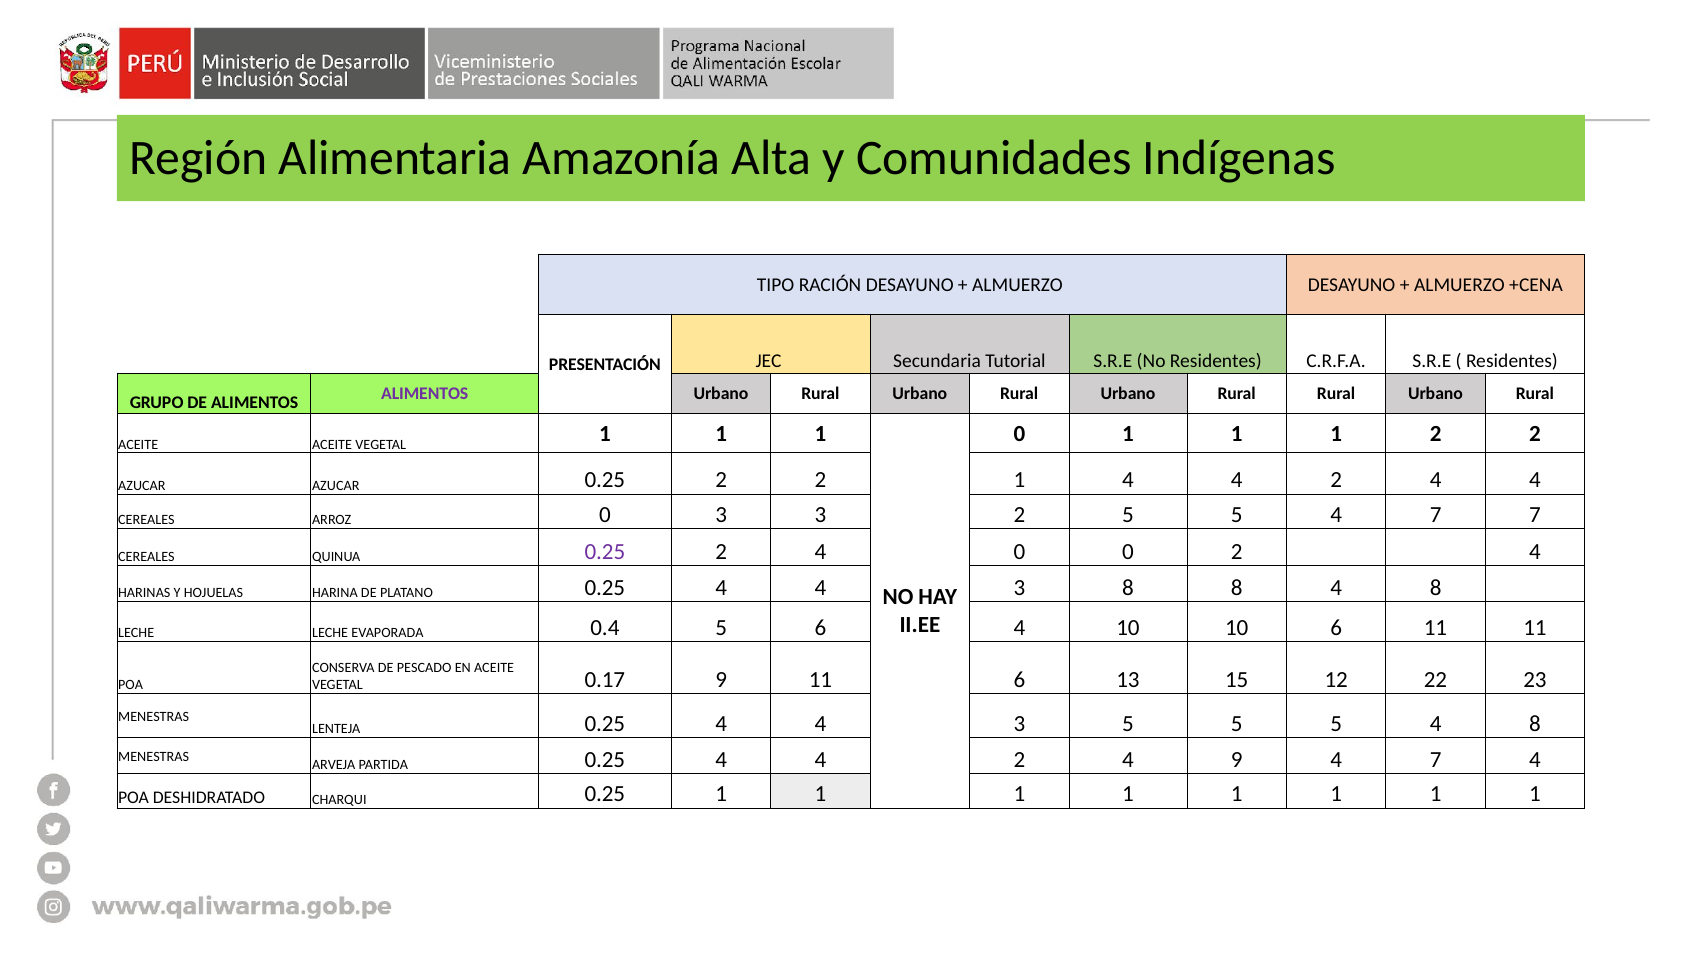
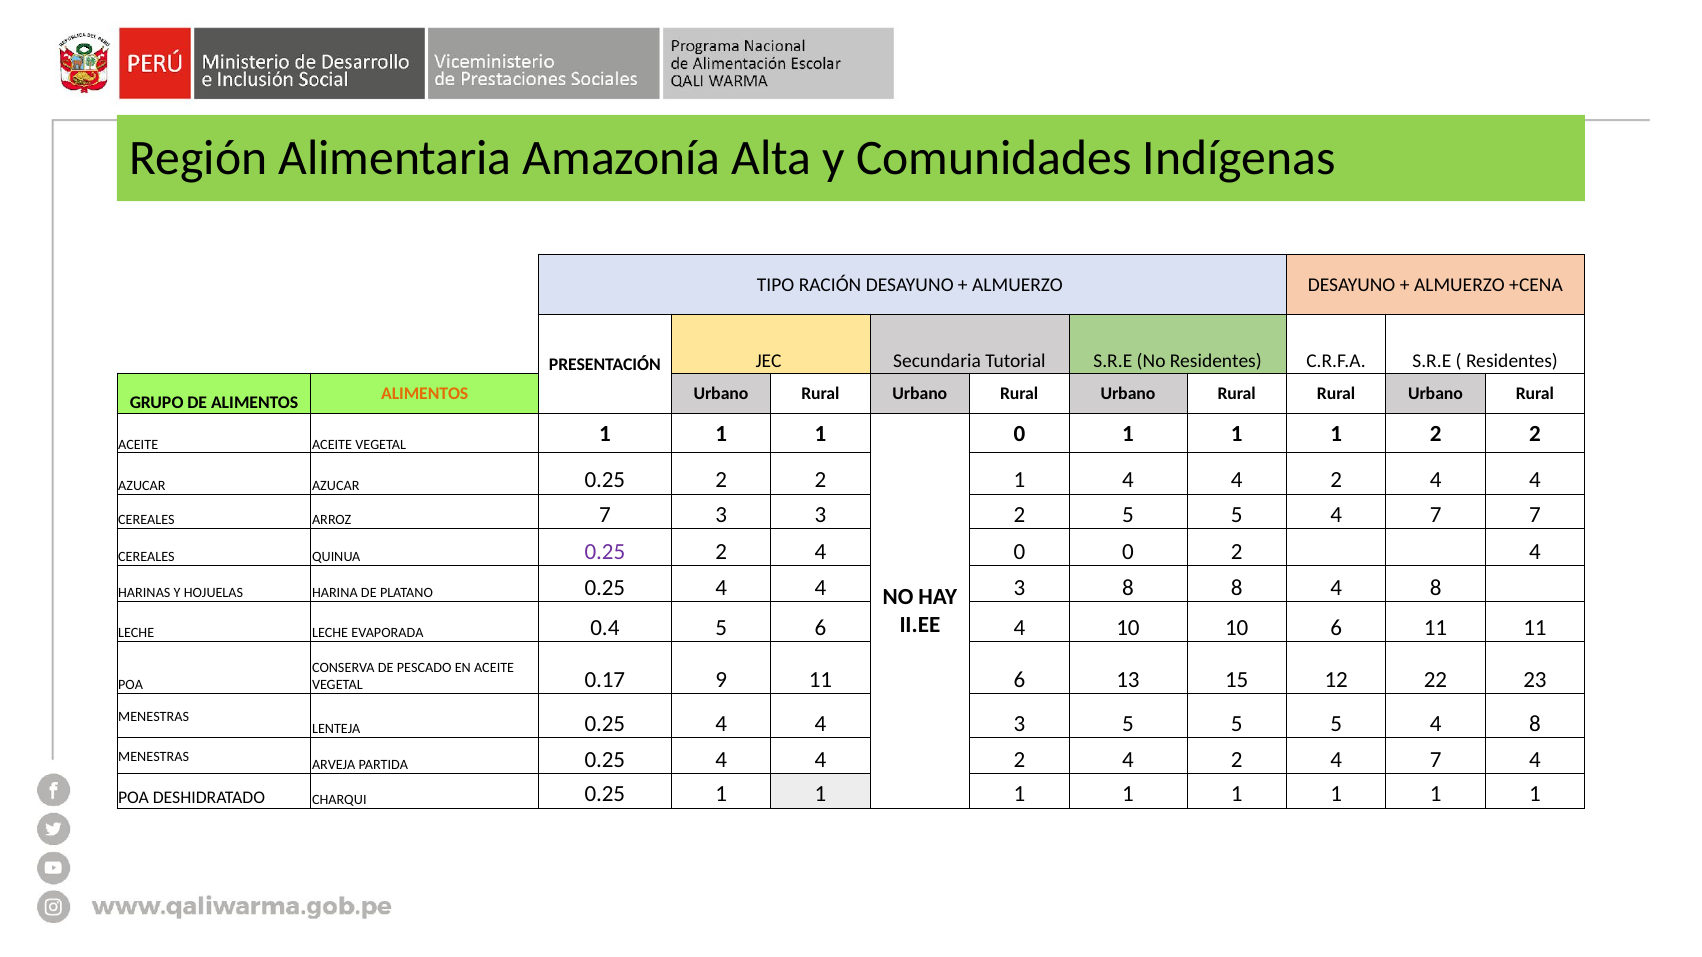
ALIMENTOS at (425, 394) colour: purple -> orange
ARROZ 0: 0 -> 7
2 4 9: 9 -> 2
